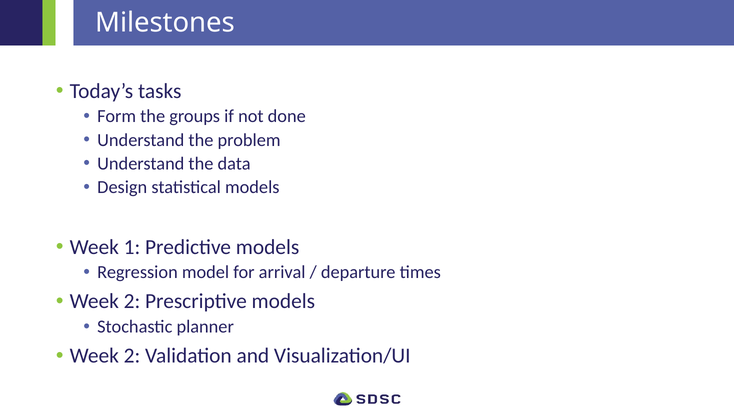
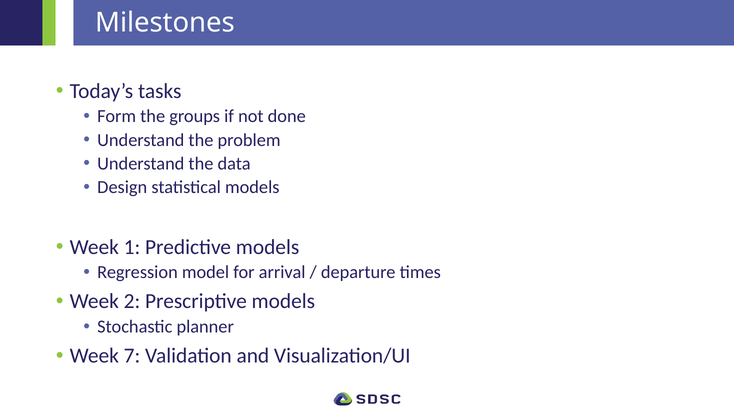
2 at (132, 356): 2 -> 7
